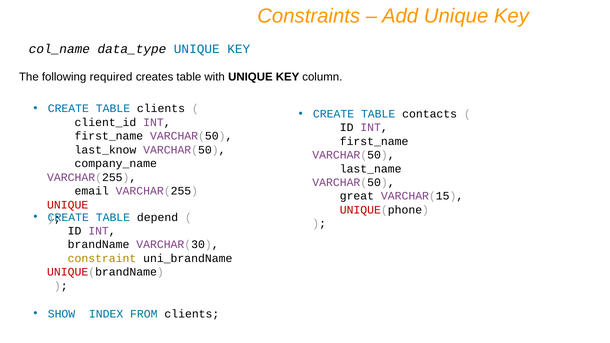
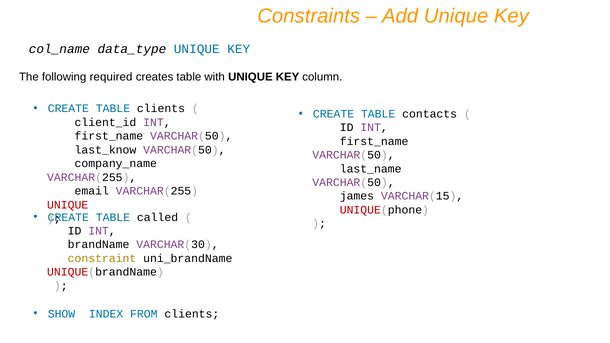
great: great -> james
depend: depend -> called
